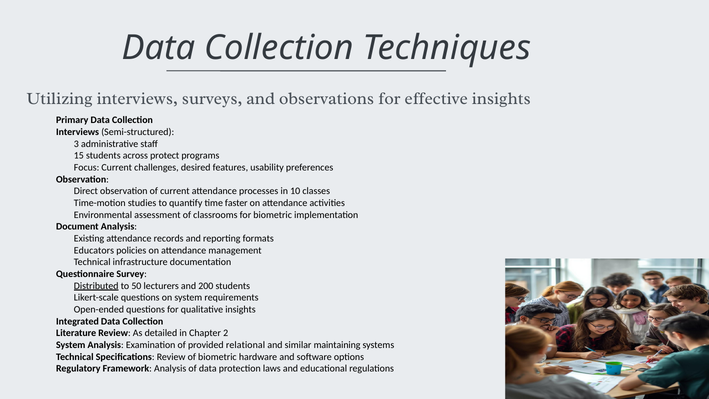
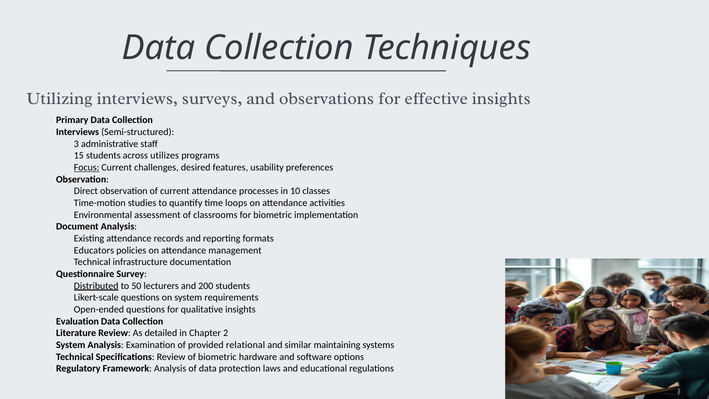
protect: protect -> utilizes
Focus underline: none -> present
faster: faster -> loops
Integrated: Integrated -> Evaluation
